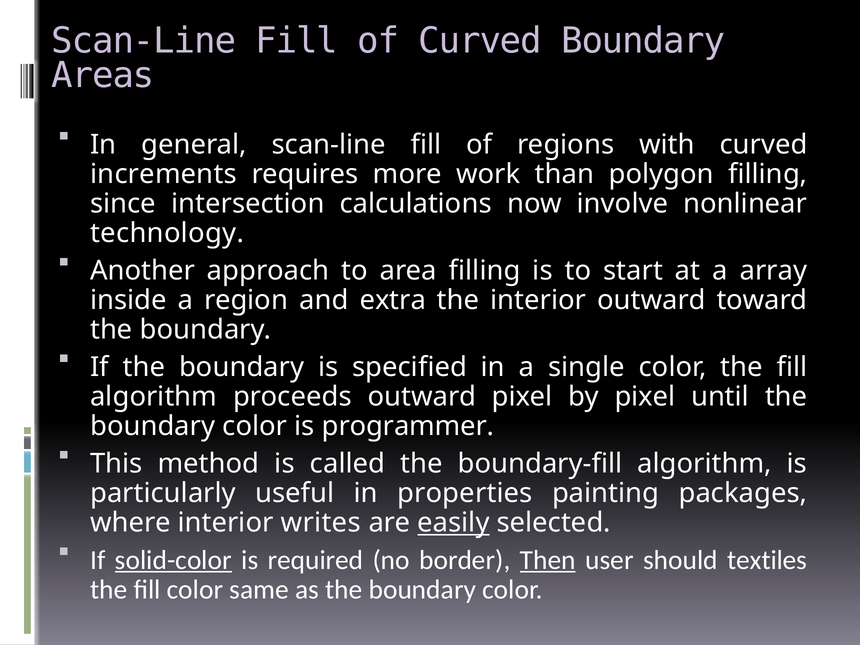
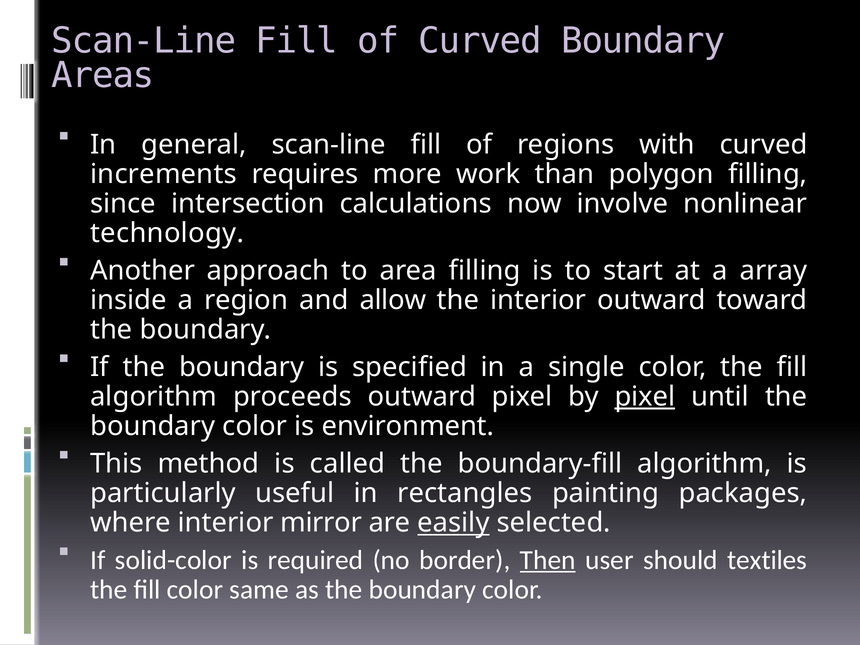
extra: extra -> allow
pixel at (645, 397) underline: none -> present
programmer: programmer -> environment
properties: properties -> rectangles
writes: writes -> mirror
solid-color underline: present -> none
